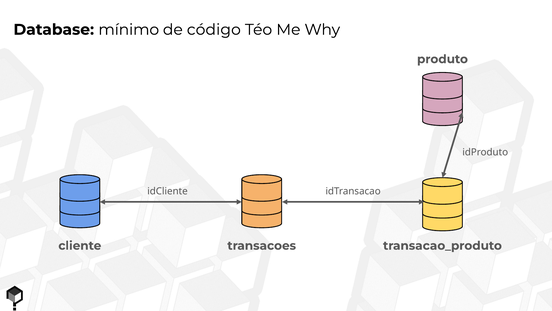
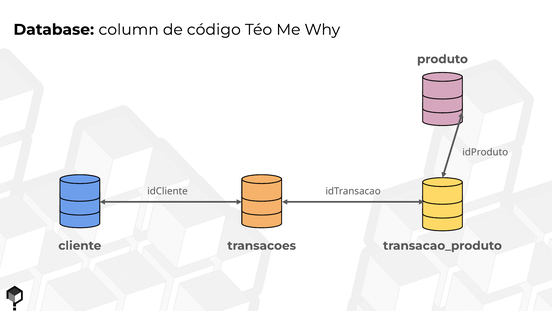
mínimo: mínimo -> column
